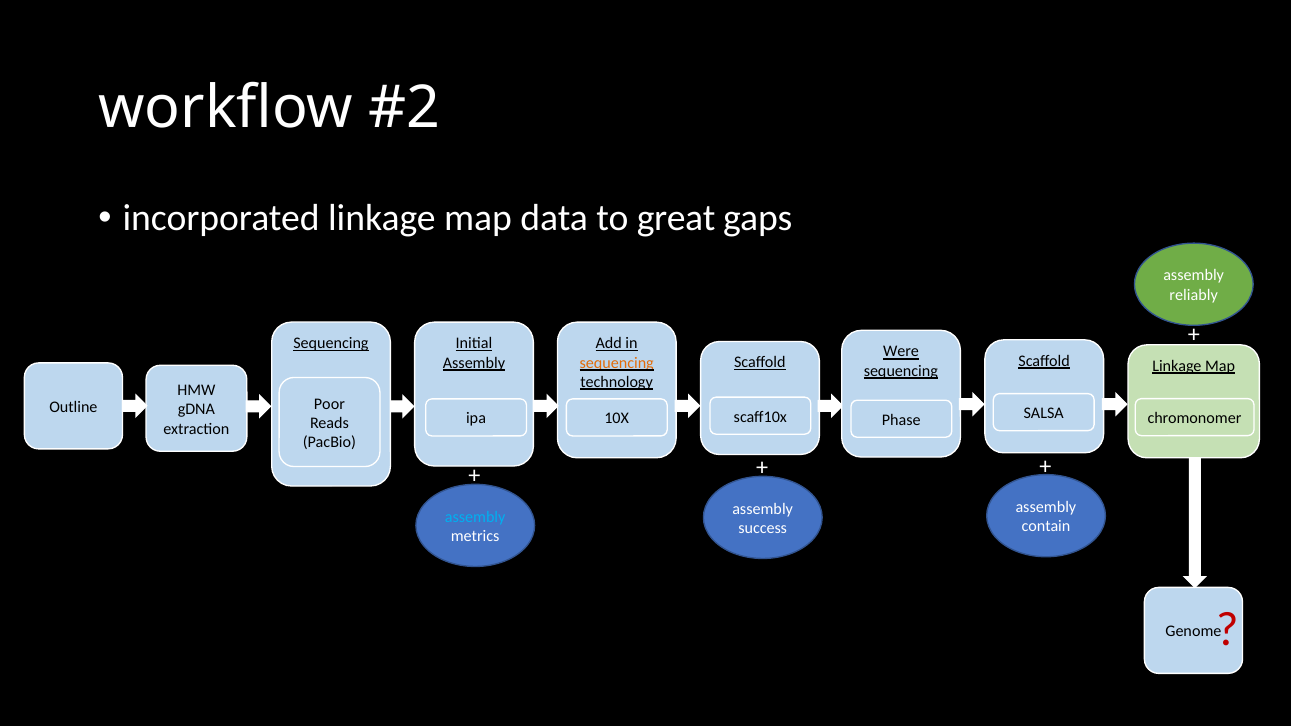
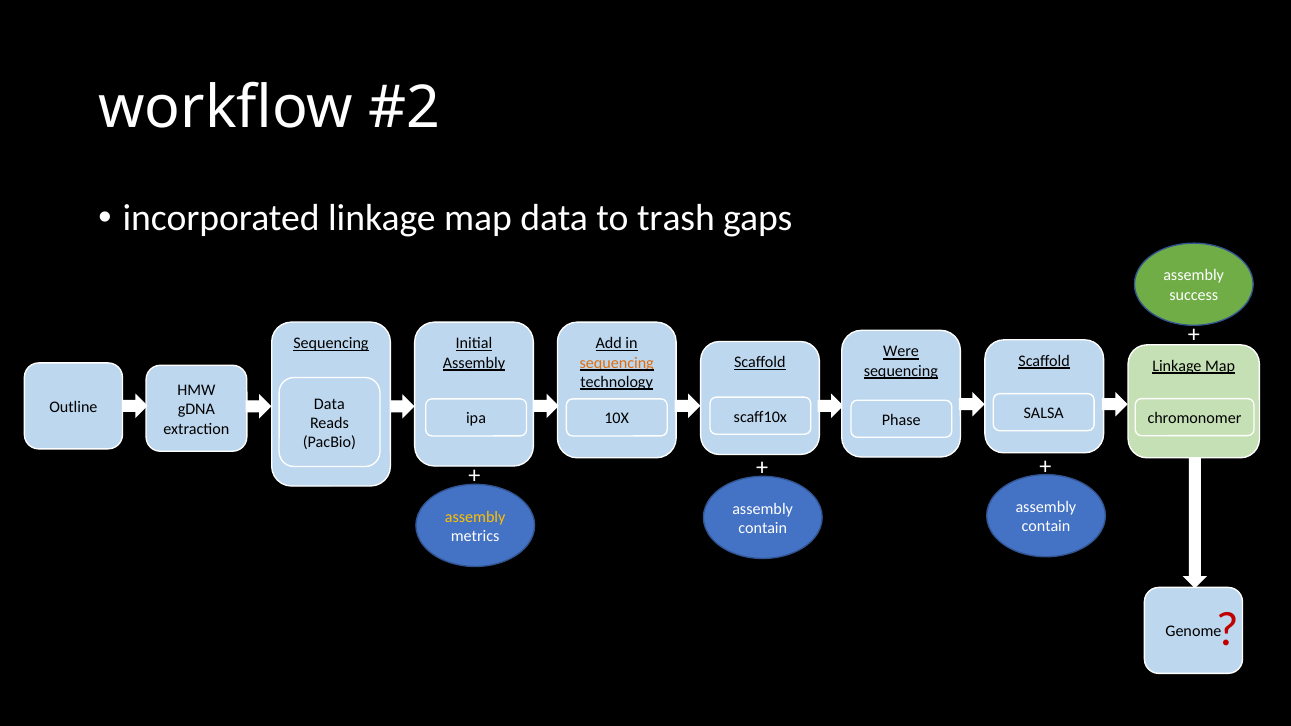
great: great -> trash
reliably: reliably -> success
Poor at (329, 404): Poor -> Data
assembly at (475, 517) colour: light blue -> yellow
success at (763, 528): success -> contain
